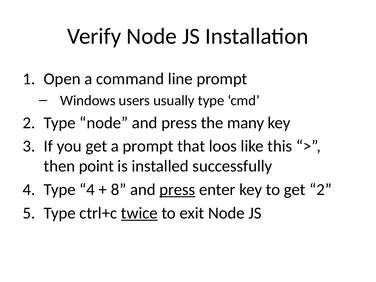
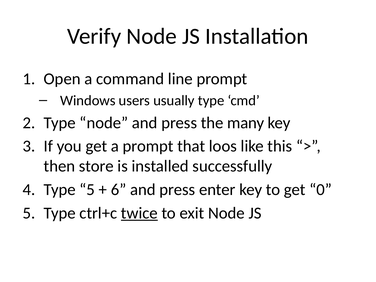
point: point -> store
Type 4: 4 -> 5
8: 8 -> 6
press at (177, 190) underline: present -> none
get 2: 2 -> 0
